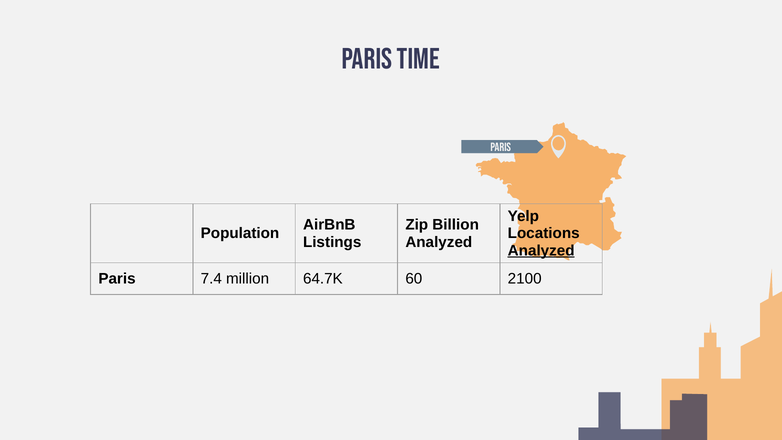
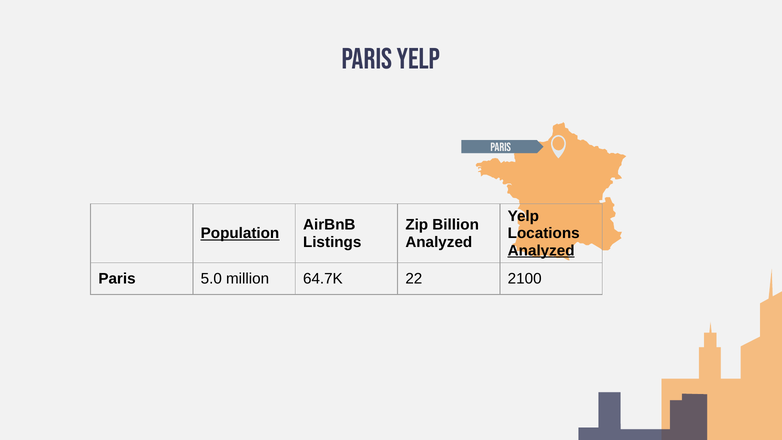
Paris time: time -> yelp
Population underline: none -> present
7.4: 7.4 -> 5.0
60: 60 -> 22
